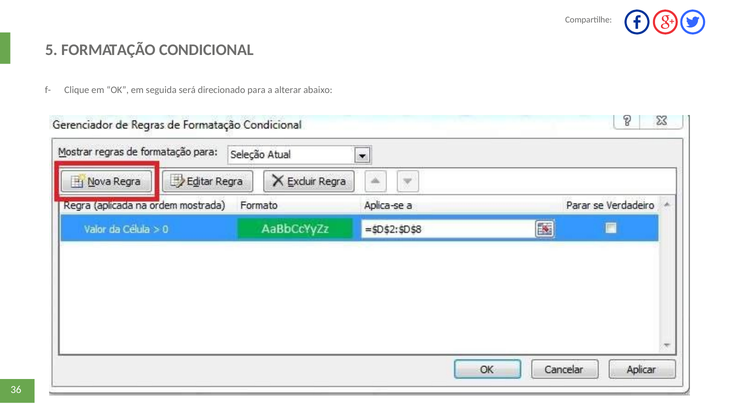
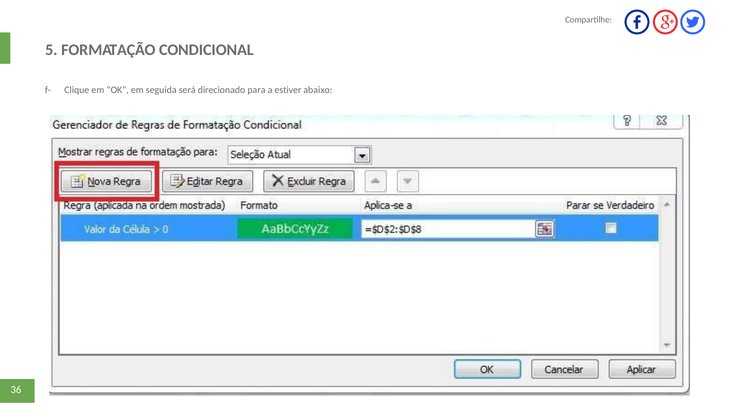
alterar: alterar -> estiver
